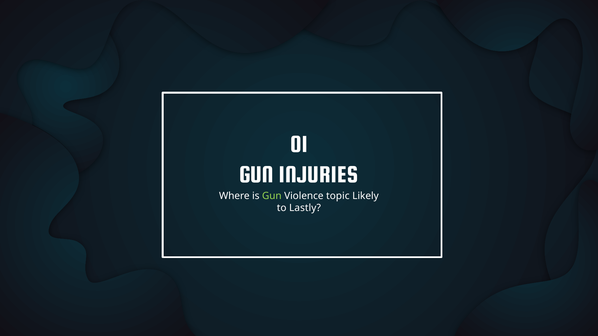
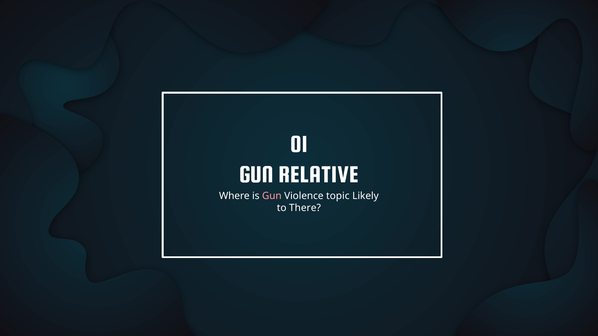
INJURIES: INJURIES -> RELATIVE
Gun at (272, 196) colour: light green -> pink
Lastly: Lastly -> There
